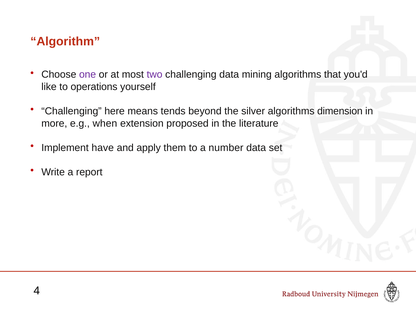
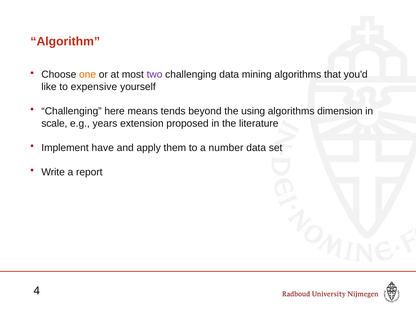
one colour: purple -> orange
operations: operations -> expensive
silver: silver -> using
more: more -> scale
when: when -> years
